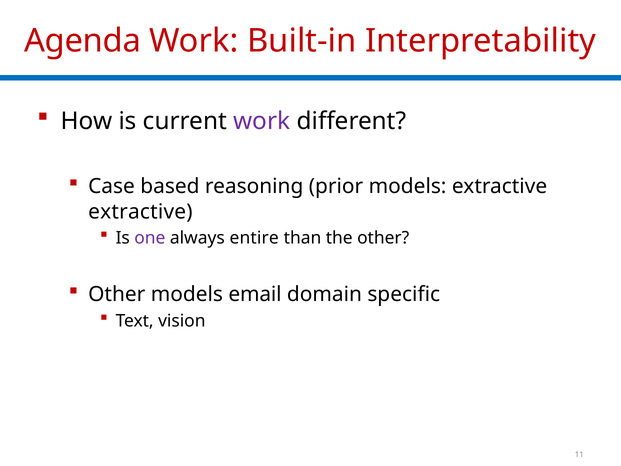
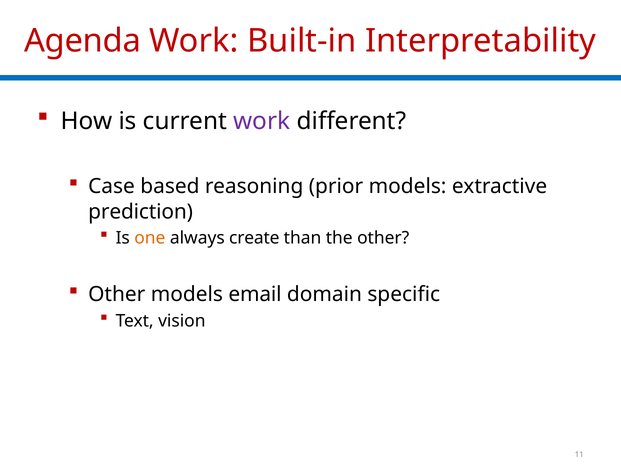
extractive at (140, 212): extractive -> prediction
one colour: purple -> orange
entire: entire -> create
